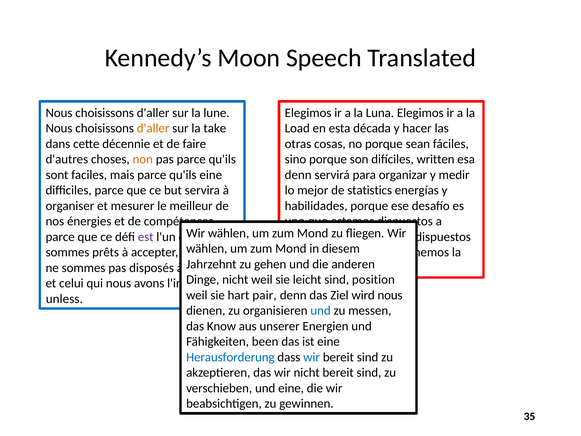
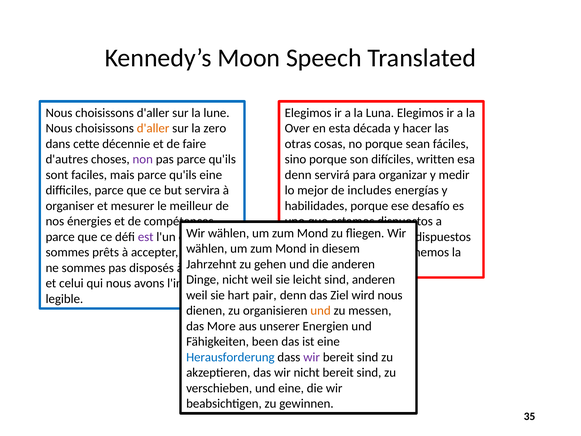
take: take -> zero
Load: Load -> Over
non colour: orange -> purple
statistics: statistics -> includes
sind position: position -> anderen
unless: unless -> legible
und at (321, 310) colour: blue -> orange
Know: Know -> More
wir at (312, 357) colour: blue -> purple
